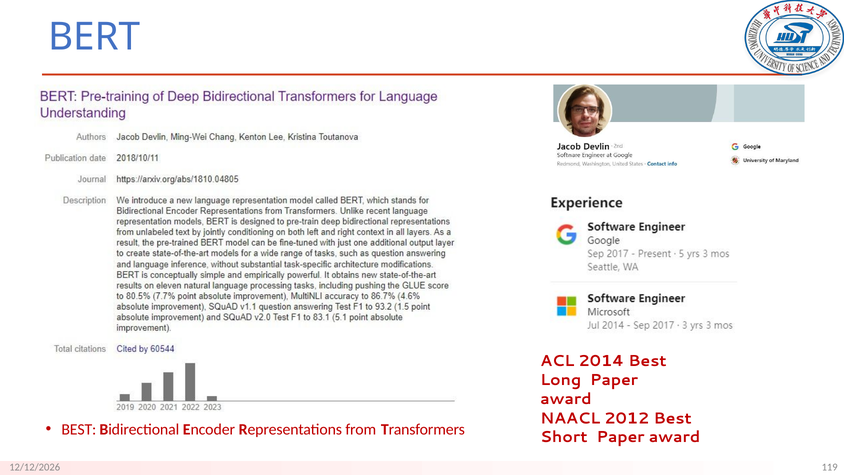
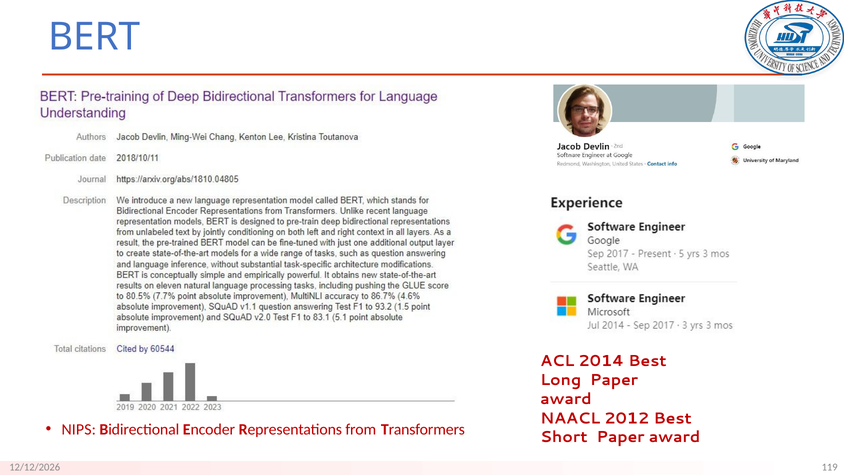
BEST at (79, 429): BEST -> NIPS
